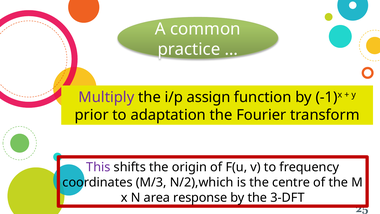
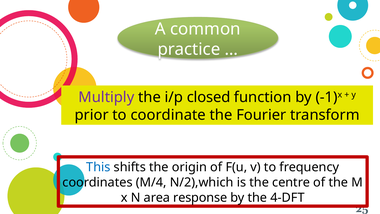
assign: assign -> closed
adaptation: adaptation -> coordinate
This colour: purple -> blue
M/3: M/3 -> M/4
3-DFT: 3-DFT -> 4-DFT
